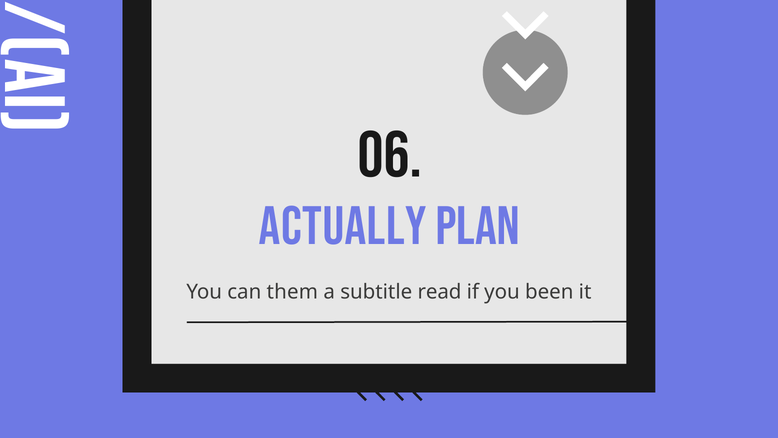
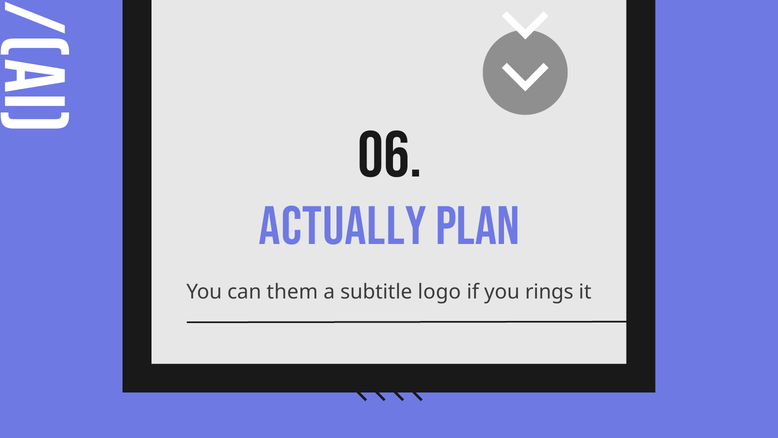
read: read -> logo
been: been -> rings
